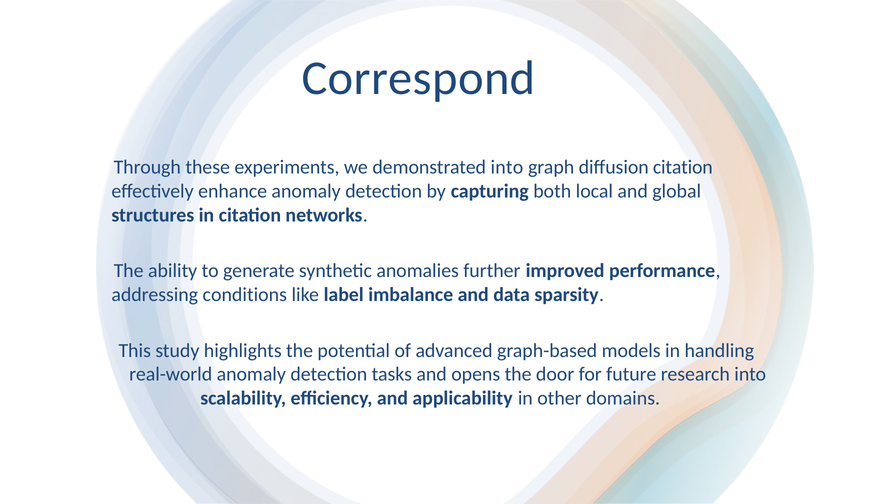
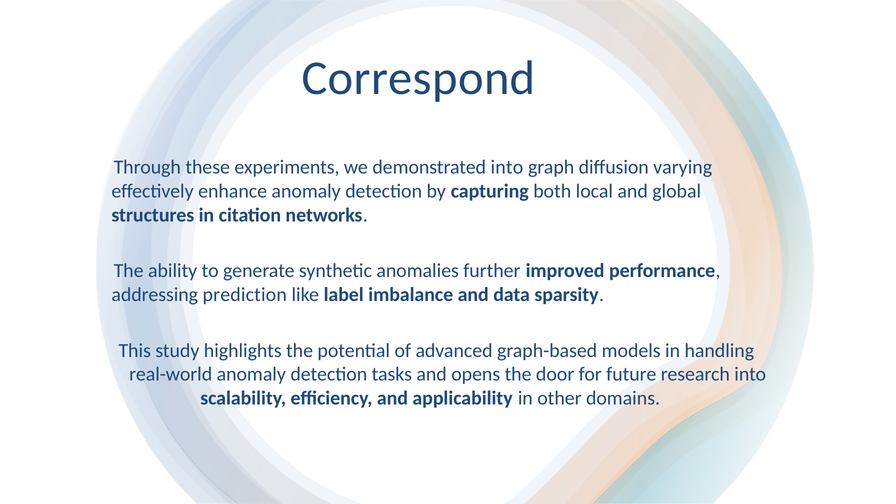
diffusion citation: citation -> varying
conditions: conditions -> prediction
